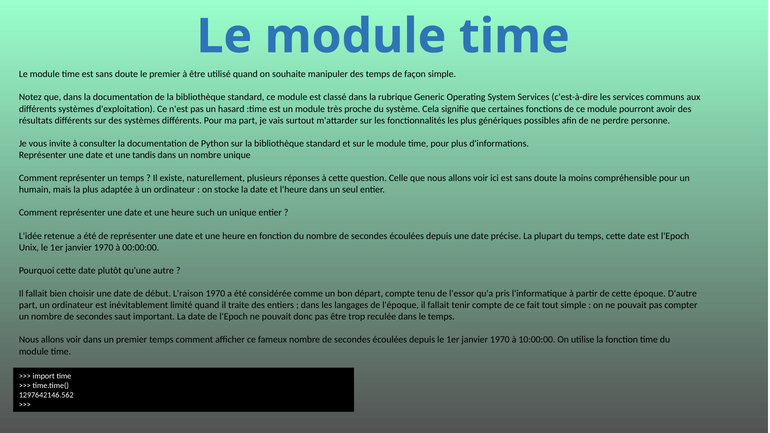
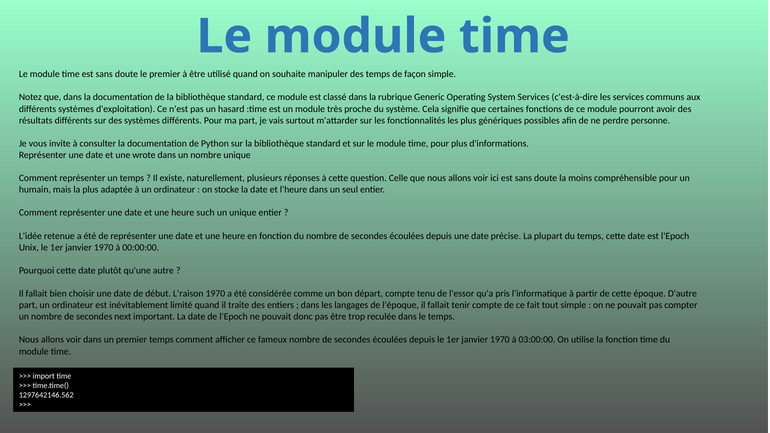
tandis: tandis -> wrote
saut: saut -> next
10:00:00: 10:00:00 -> 03:00:00
